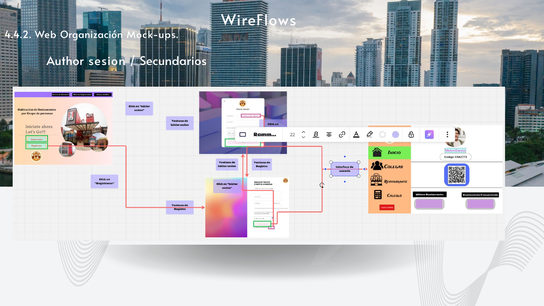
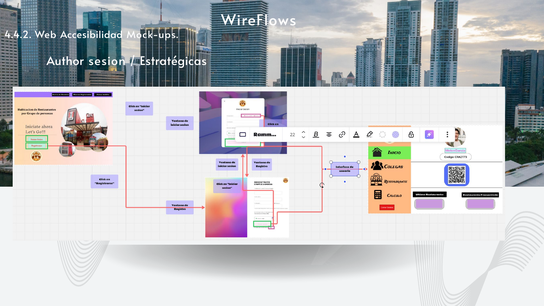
Organización: Organización -> Accesibilidad
Secundarios: Secundarios -> Estratégicas
